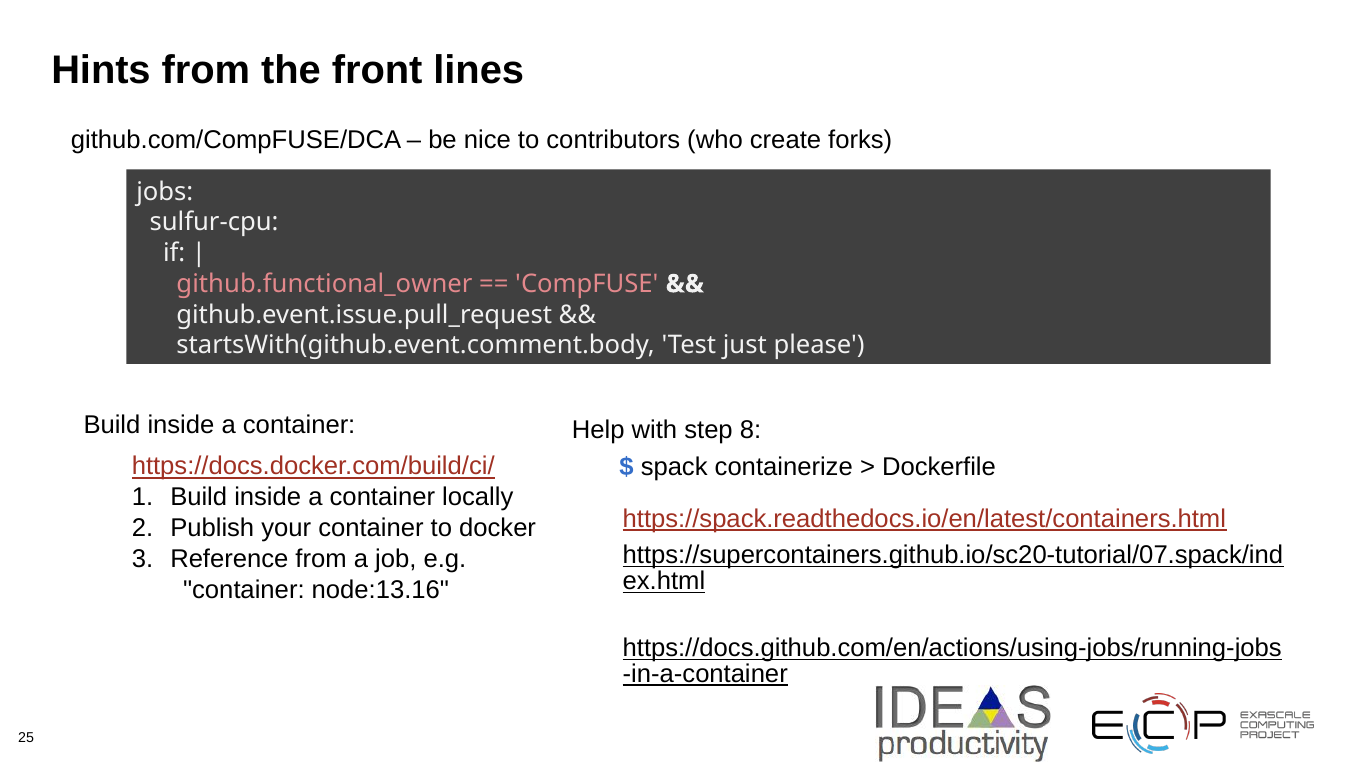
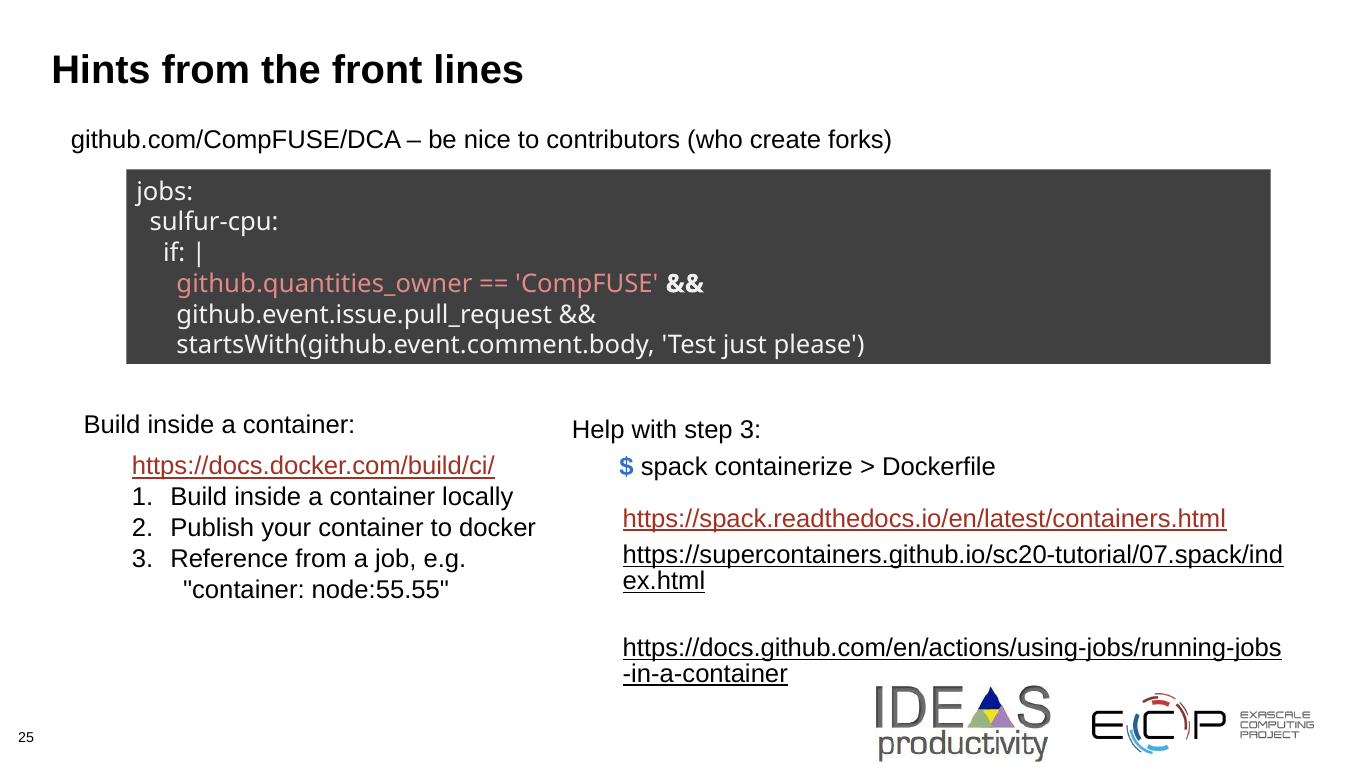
github.functional_owner: github.functional_owner -> github.quantities_owner
step 8: 8 -> 3
node:13.16: node:13.16 -> node:55.55
